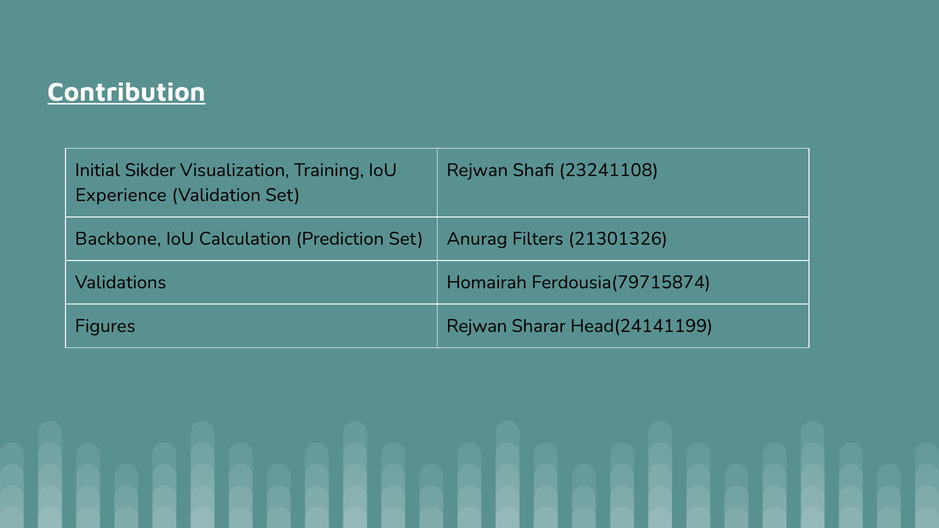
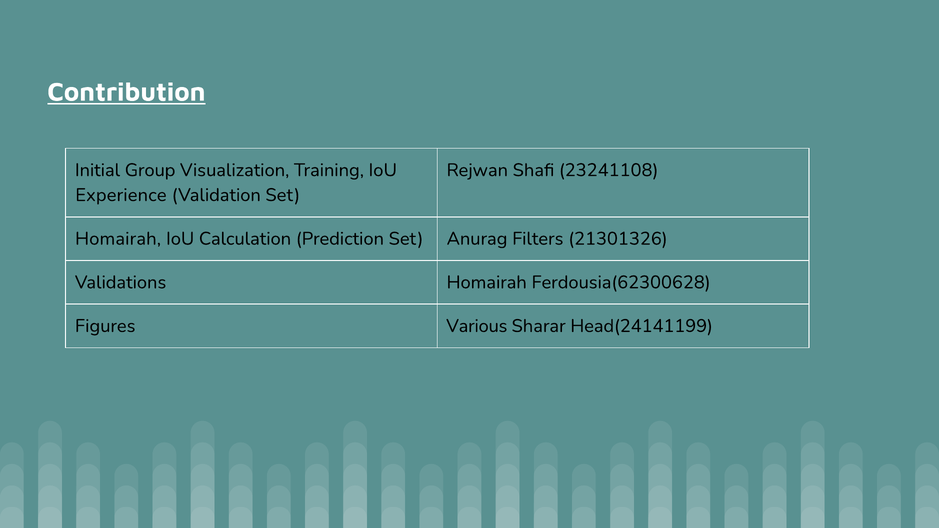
Sikder: Sikder -> Group
Backbone at (118, 239): Backbone -> Homairah
Ferdousia(79715874: Ferdousia(79715874 -> Ferdousia(62300628
Figures Rejwan: Rejwan -> Various
